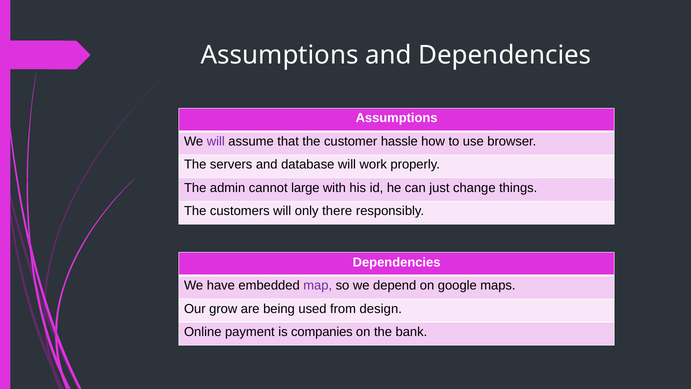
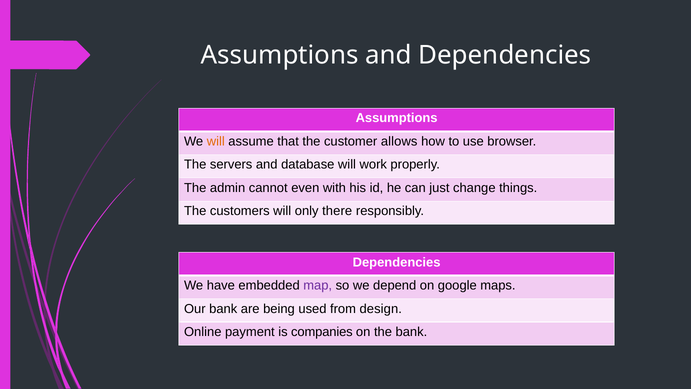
will at (216, 141) colour: purple -> orange
hassle: hassle -> allows
large: large -> even
Our grow: grow -> bank
